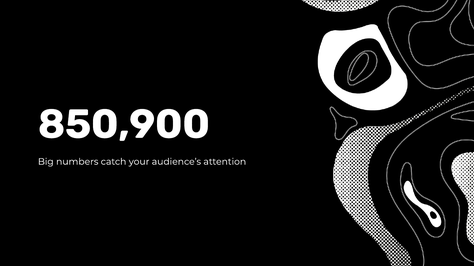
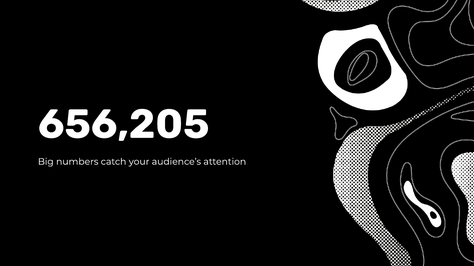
850,900: 850,900 -> 656,205
